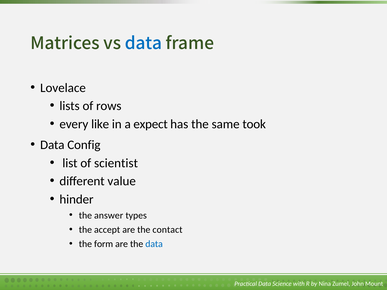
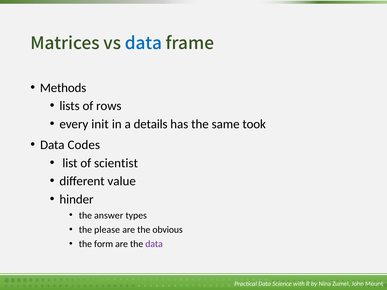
Lovelace: Lovelace -> Methods
like: like -> init
expect: expect -> details
Config: Config -> Codes
accept: accept -> please
contact: contact -> obvious
data at (154, 244) colour: blue -> purple
